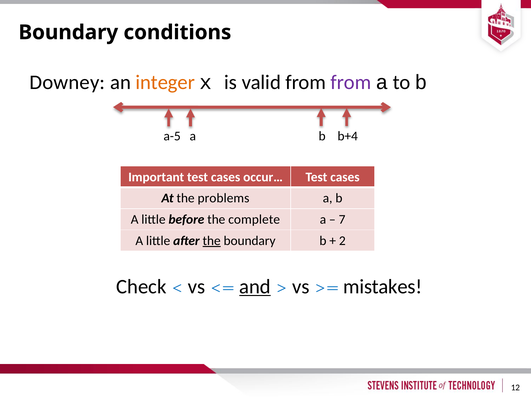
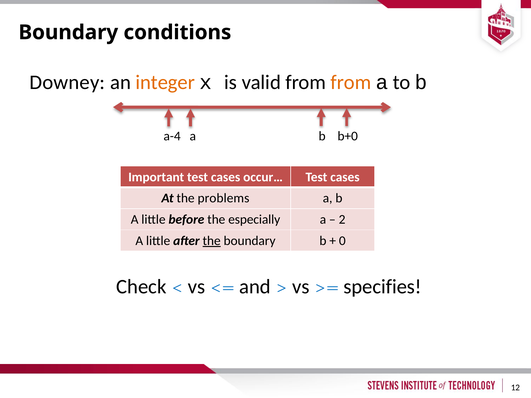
from at (351, 82) colour: purple -> orange
a-5: a-5 -> a-4
b+4: b+4 -> b+0
complete: complete -> especially
7: 7 -> 2
2: 2 -> 0
and underline: present -> none
mistakes: mistakes -> specifies
